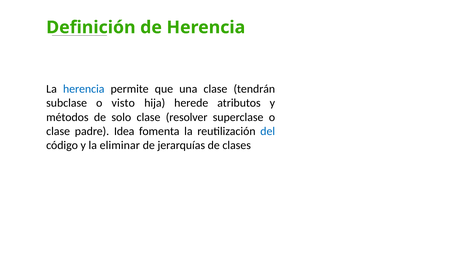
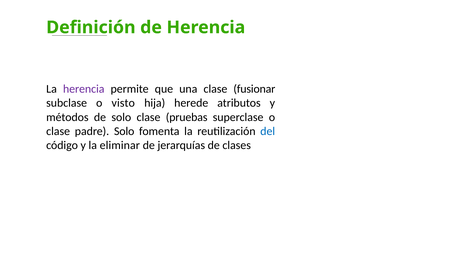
herencia at (84, 89) colour: blue -> purple
tendrán: tendrán -> fusionar
resolver: resolver -> pruebas
padre Idea: Idea -> Solo
